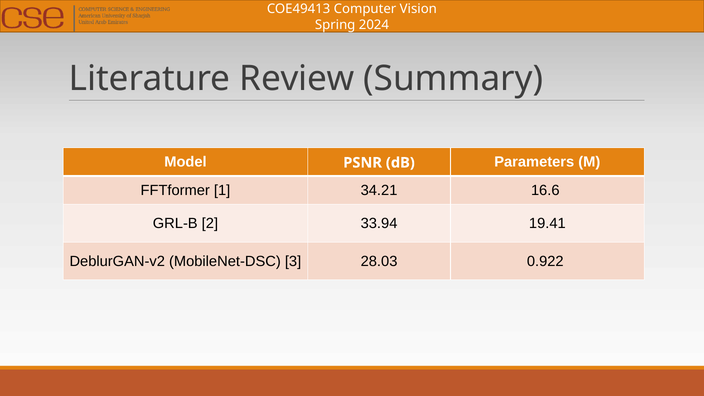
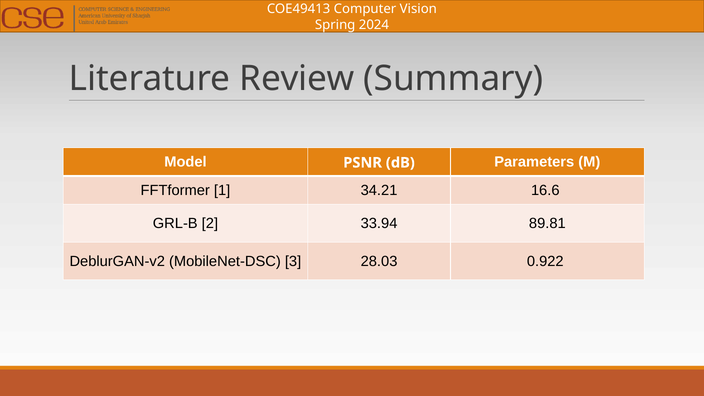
19.41: 19.41 -> 89.81
